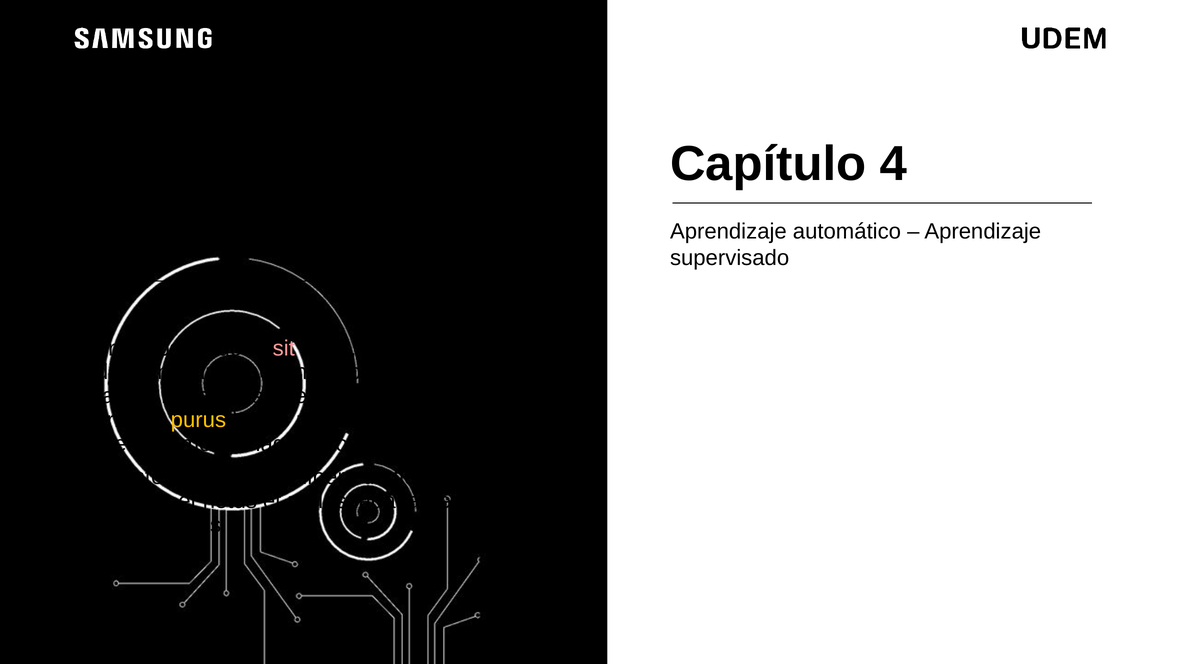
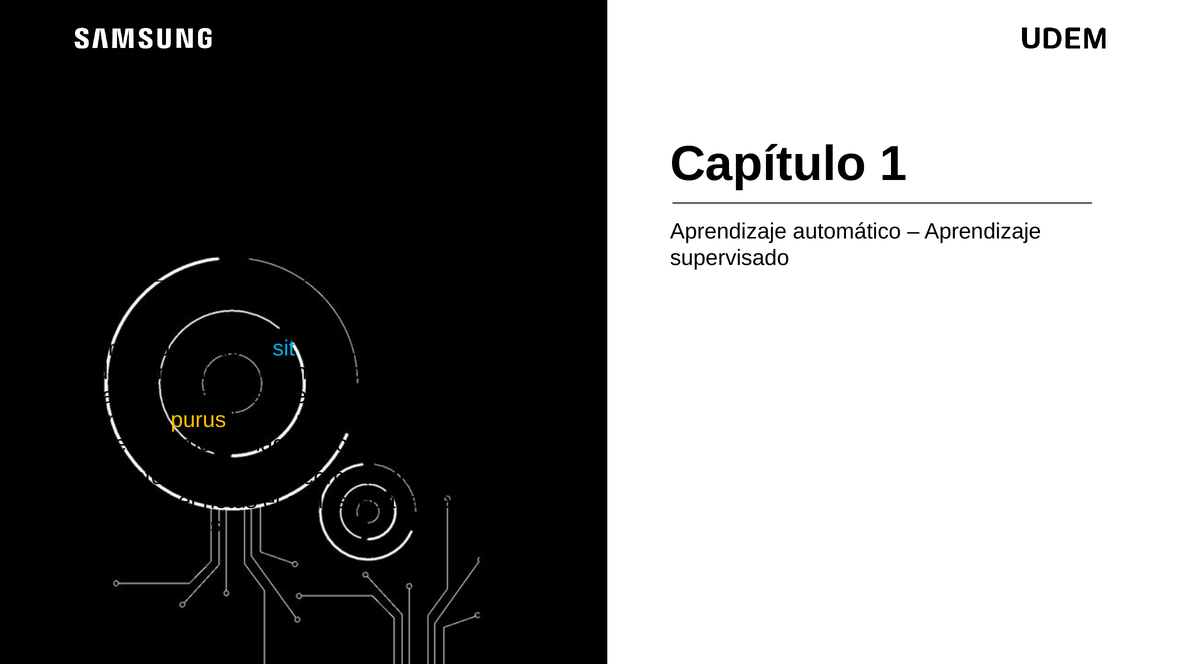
4: 4 -> 1
sit at (284, 348) colour: pink -> light blue
habitant libero: libero -> cómo
